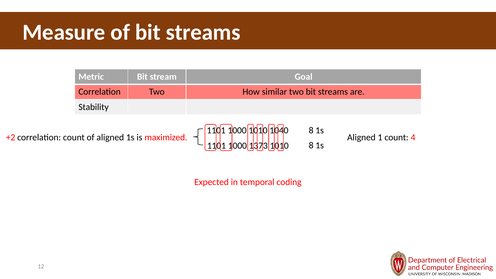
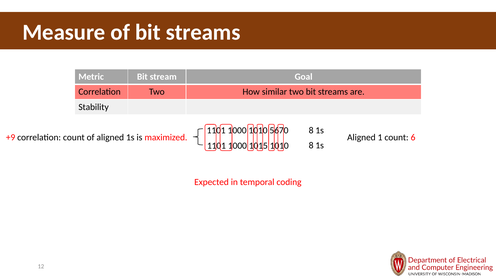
1040: 1040 -> 5670
+2: +2 -> +9
4: 4 -> 6
1373: 1373 -> 1015
